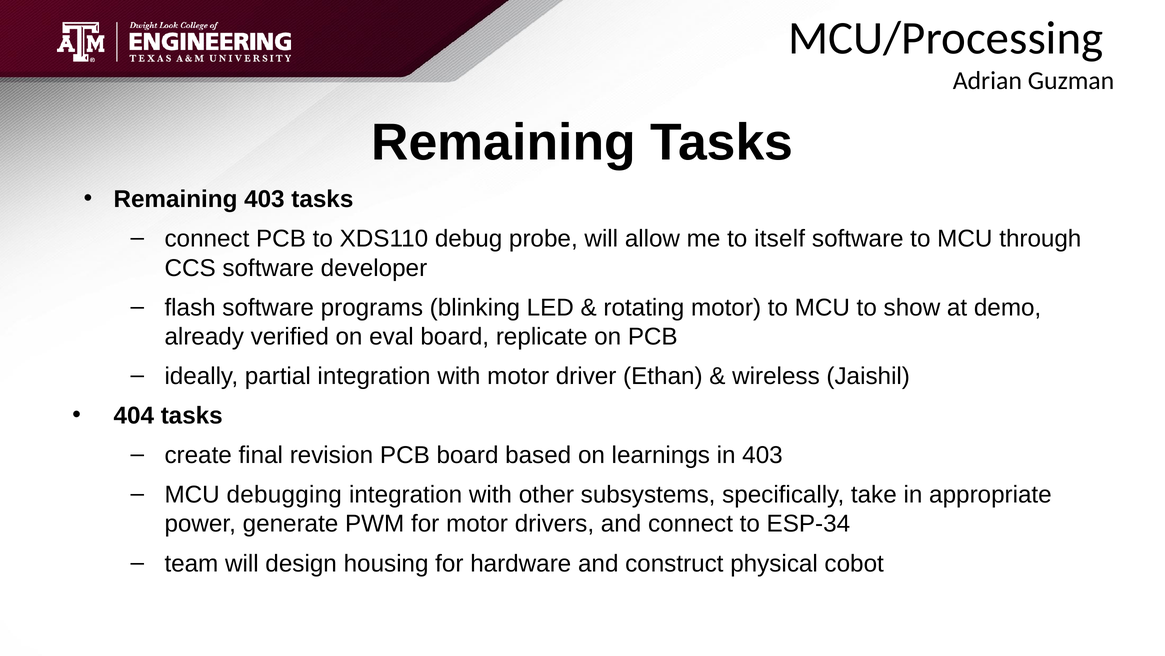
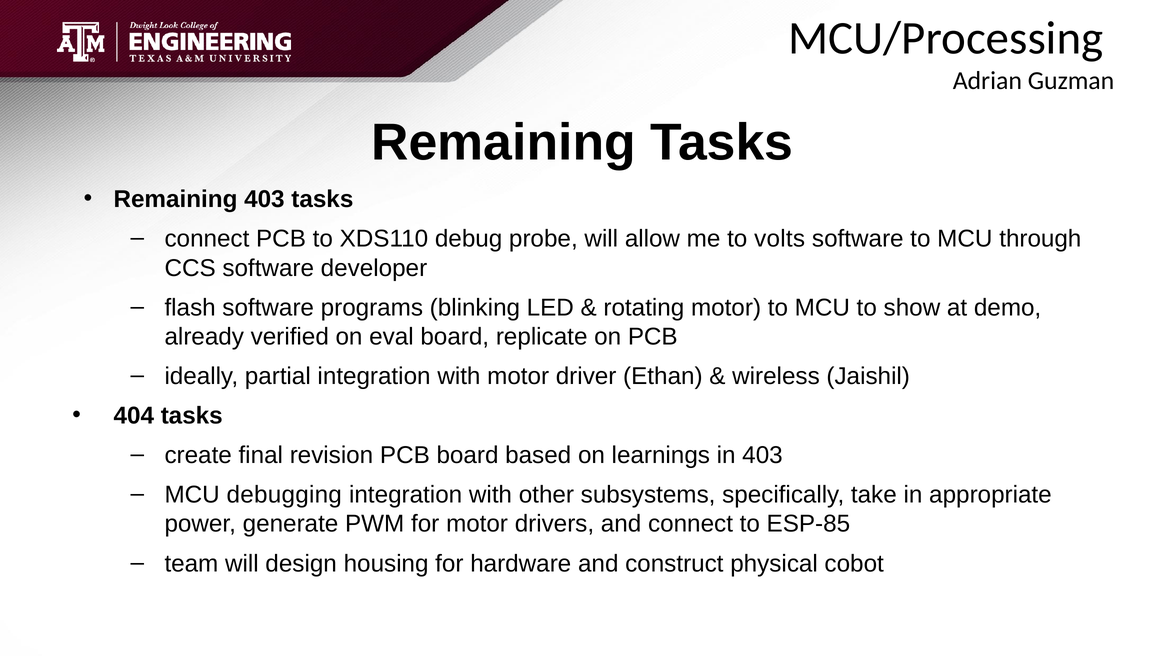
itself: itself -> volts
ESP-34: ESP-34 -> ESP-85
